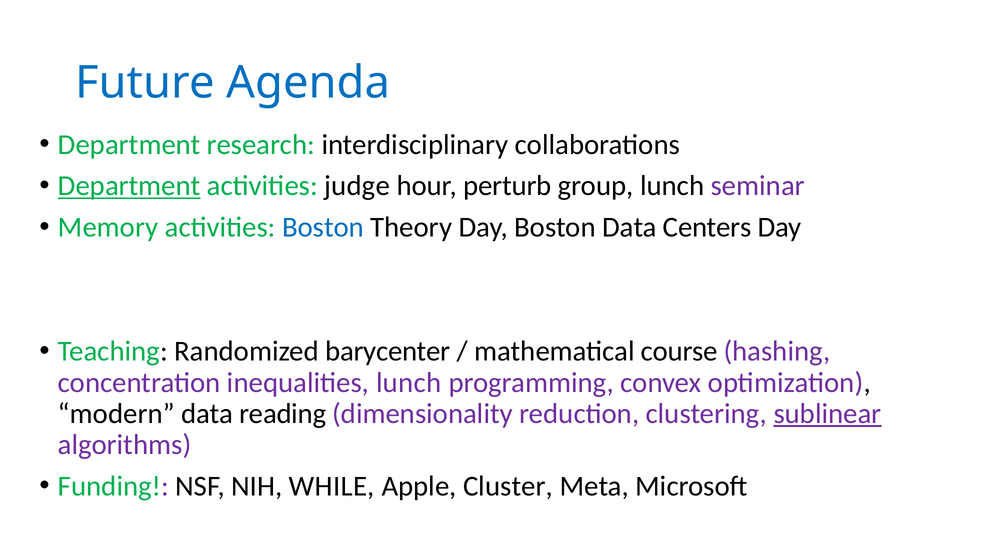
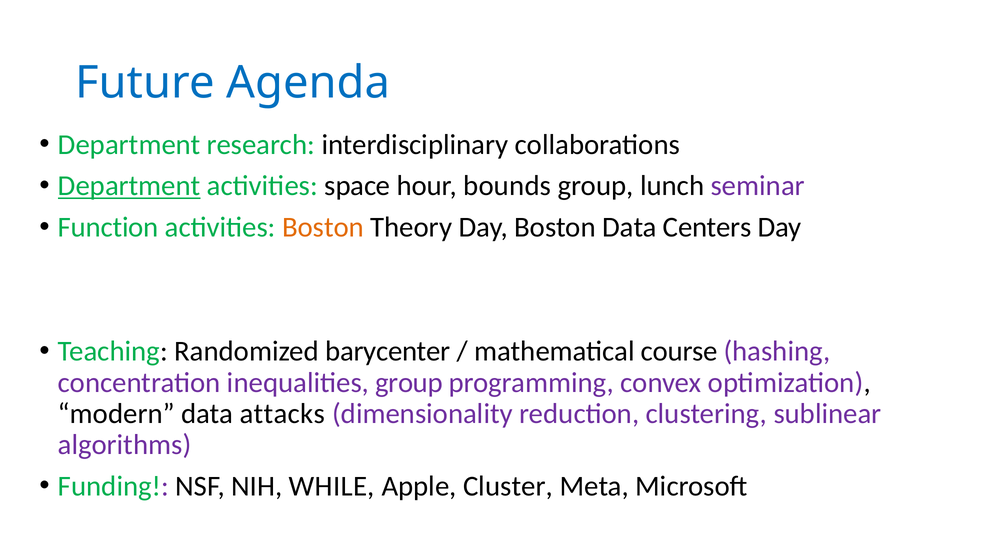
judge: judge -> space
perturb: perturb -> bounds
Memory: Memory -> Function
Boston at (323, 227) colour: blue -> orange
inequalities lunch: lunch -> group
reading: reading -> attacks
sublinear underline: present -> none
